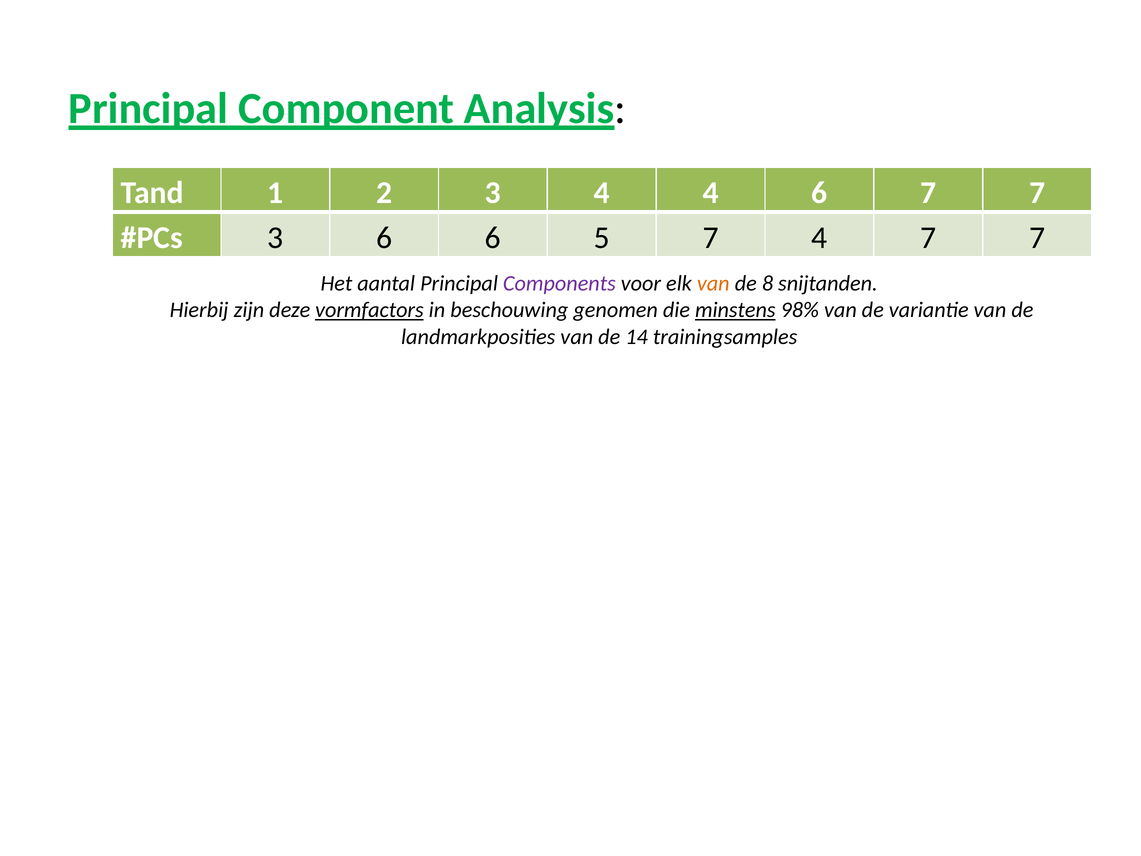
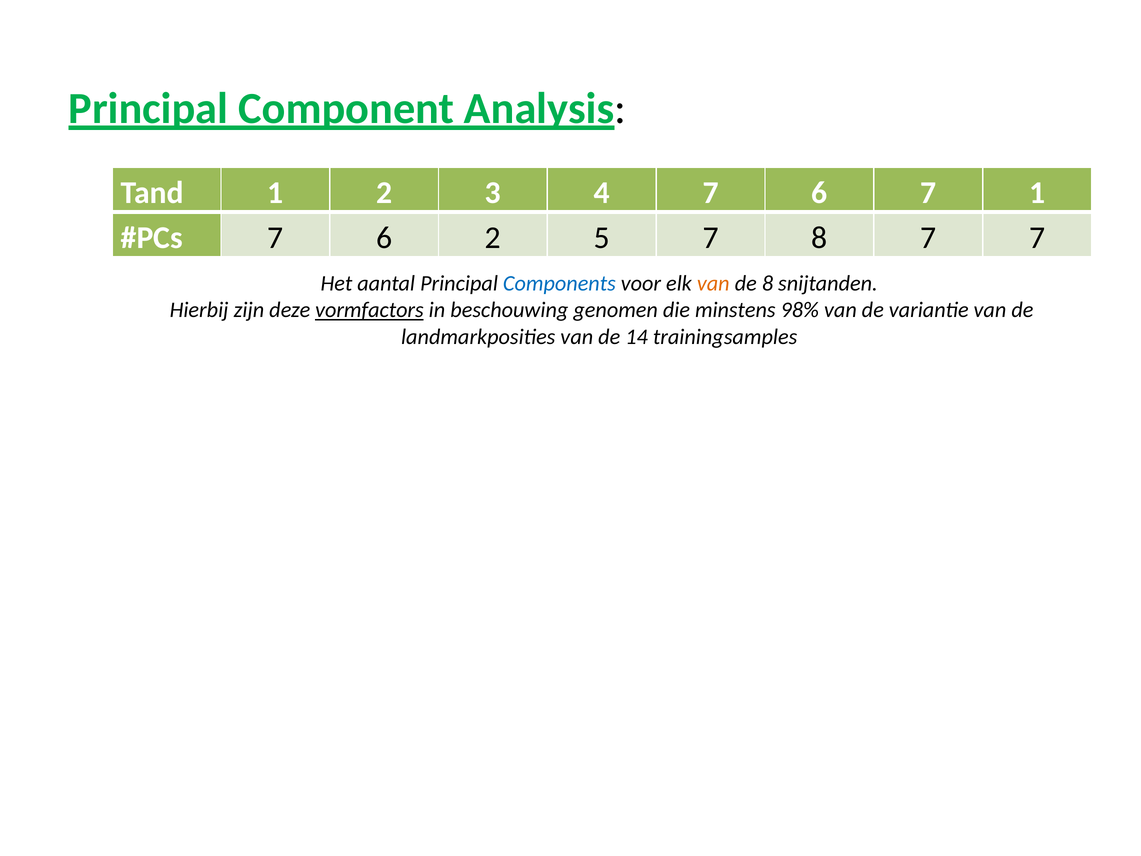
4 4: 4 -> 7
6 7 7: 7 -> 1
3 at (275, 237): 3 -> 7
6 6: 6 -> 2
7 4: 4 -> 8
Components colour: purple -> blue
minstens underline: present -> none
